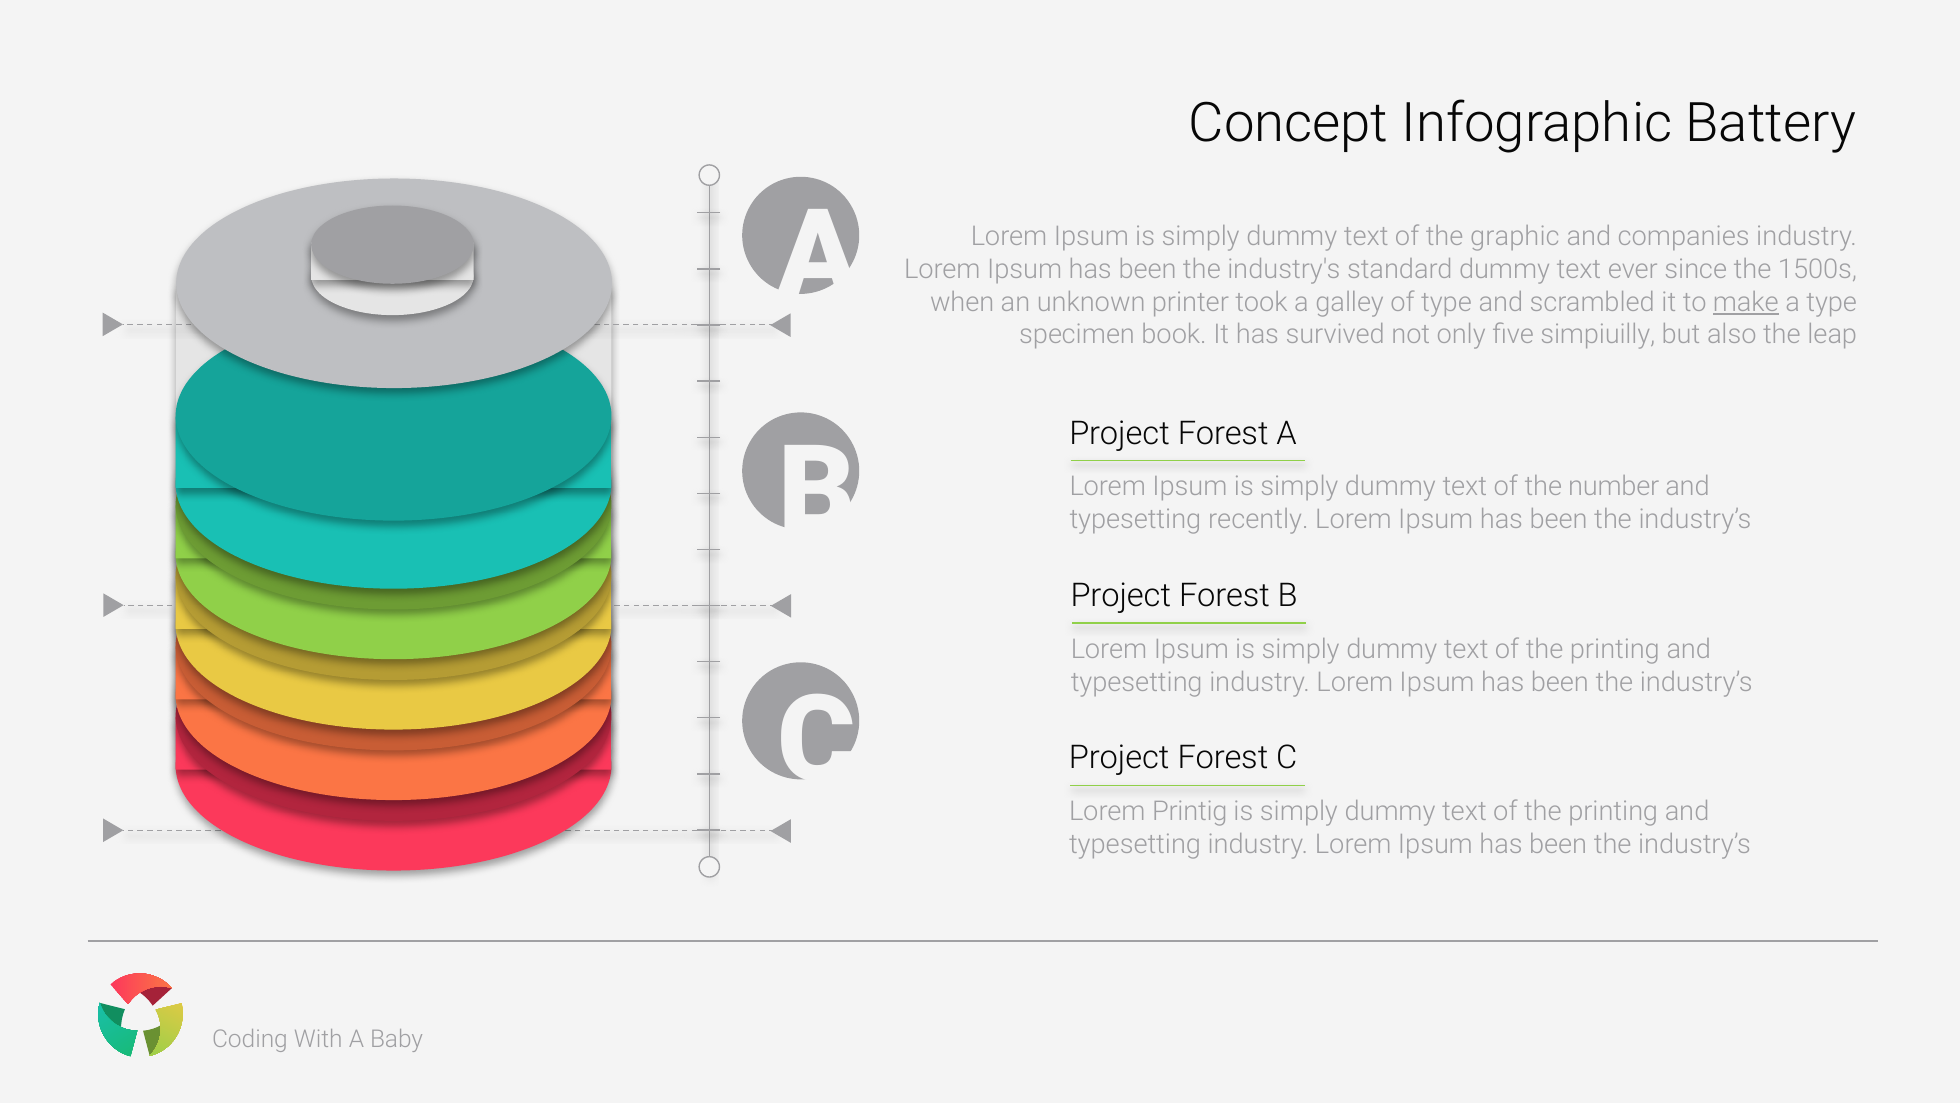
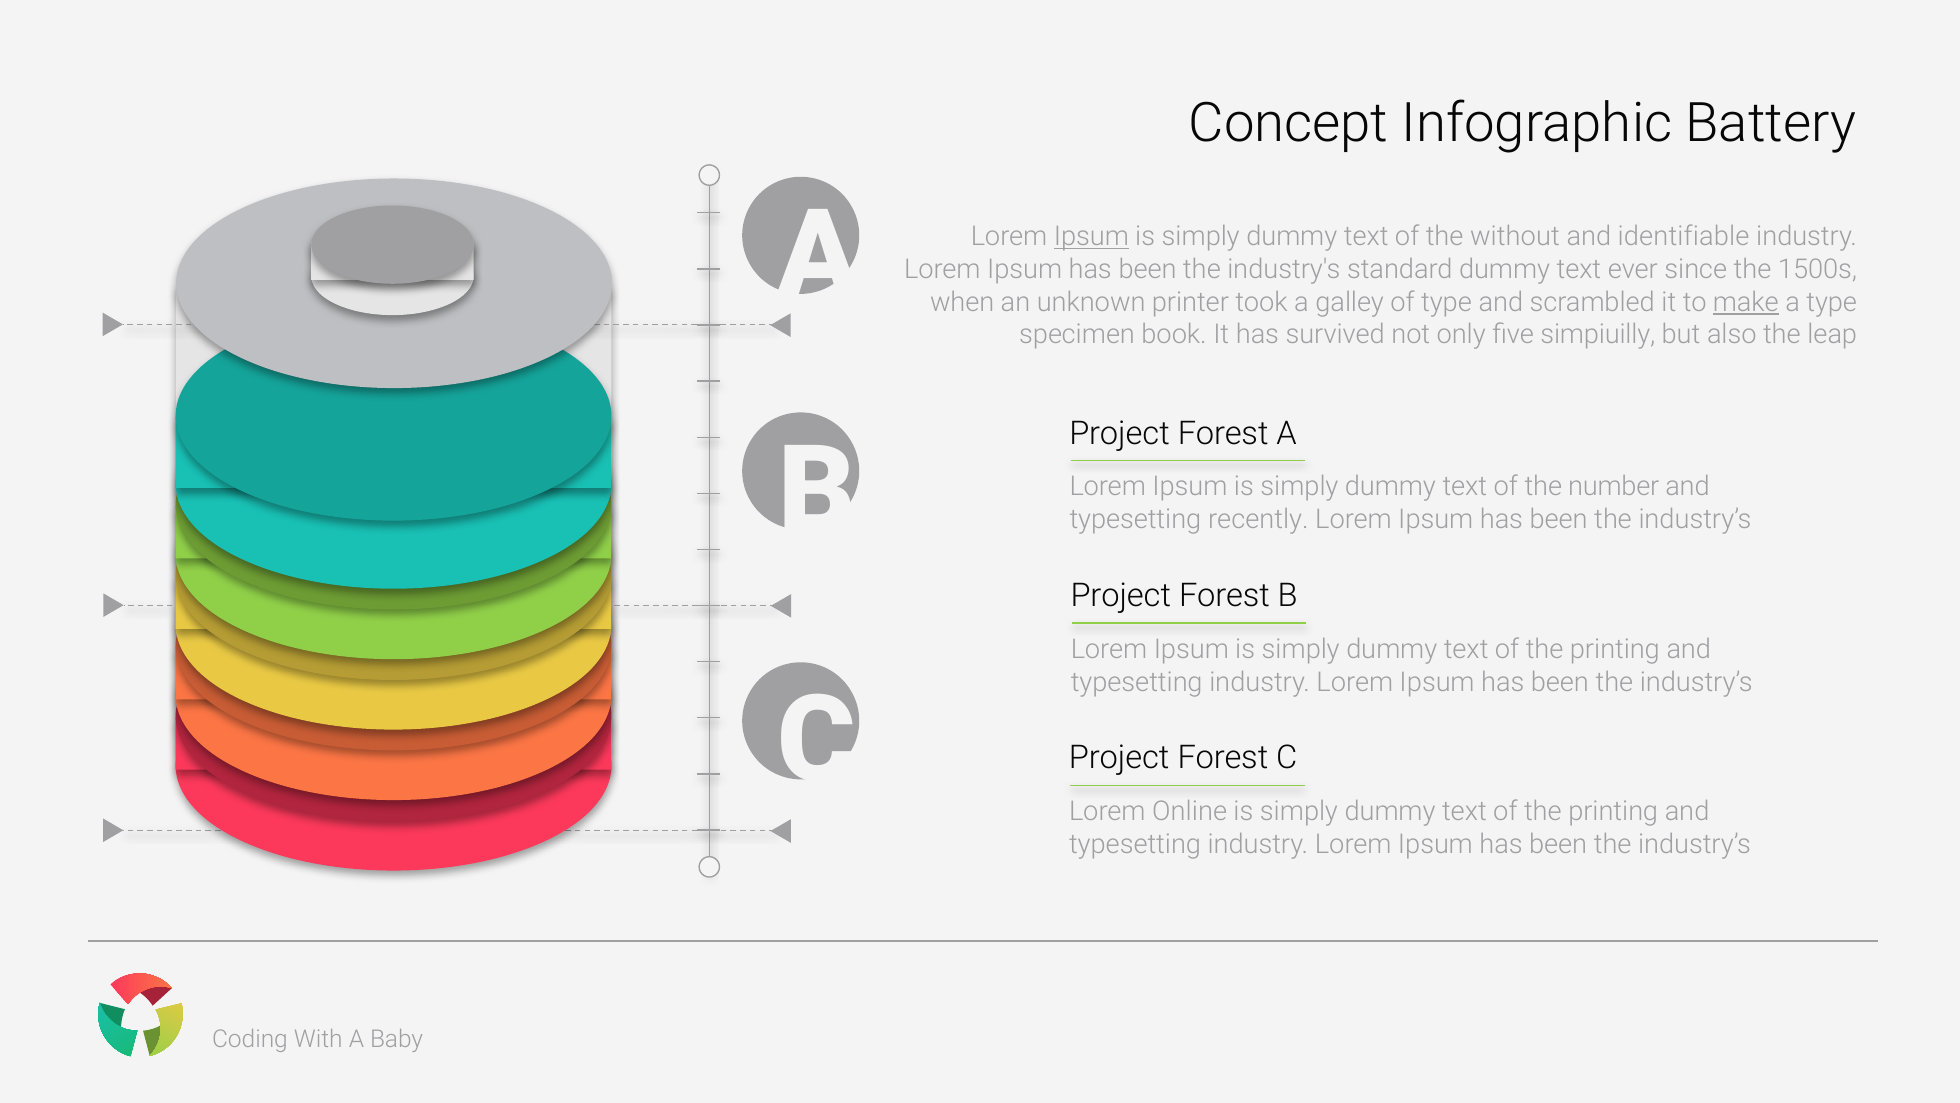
Ipsum at (1091, 237) underline: none -> present
graphic: graphic -> without
companies: companies -> identifiable
Printig: Printig -> Online
